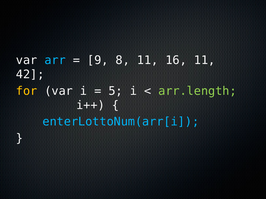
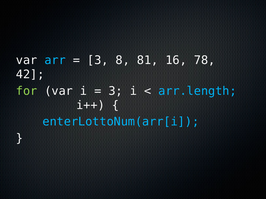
9 at (98, 60): 9 -> 3
8 11: 11 -> 81
16 11: 11 -> 78
for colour: yellow -> light green
5 at (116, 91): 5 -> 3
arr.length colour: light green -> light blue
